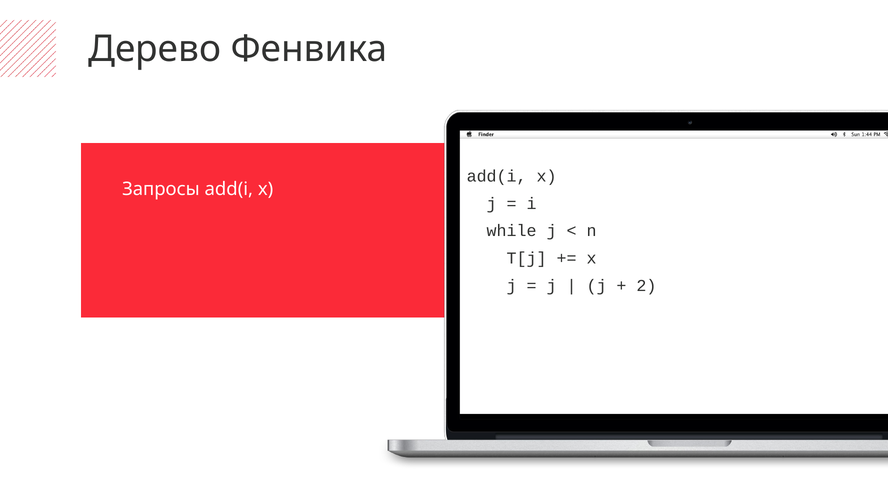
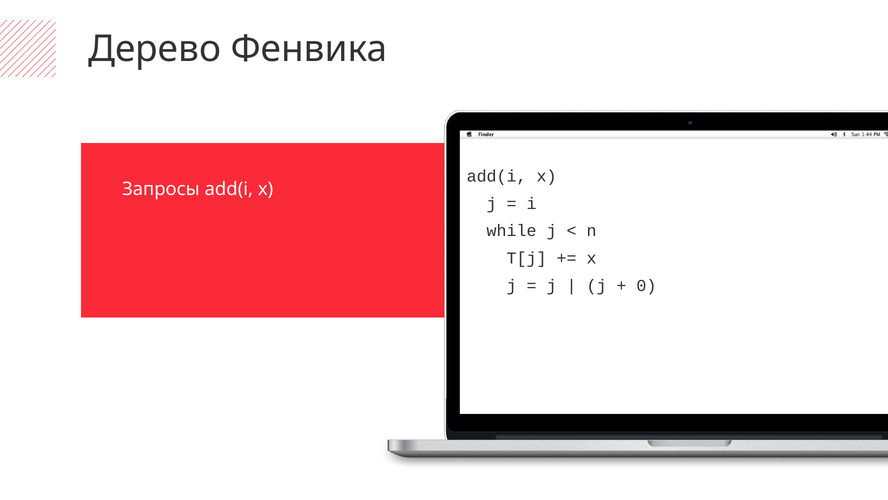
2: 2 -> 0
